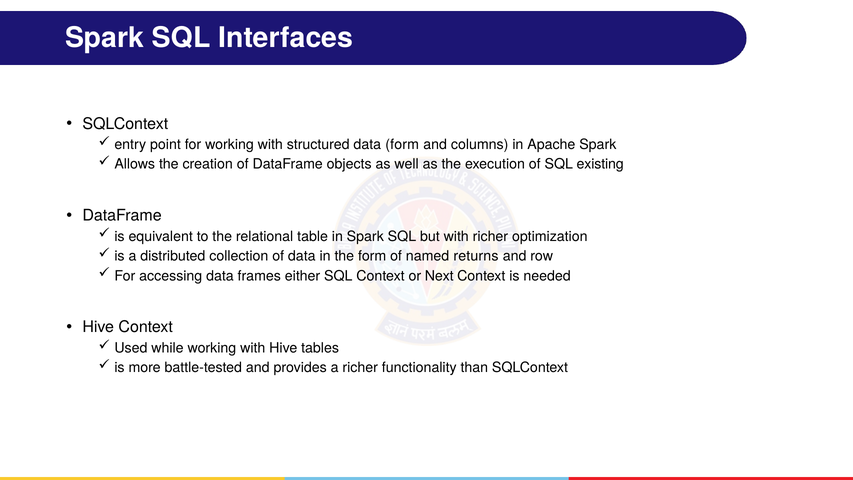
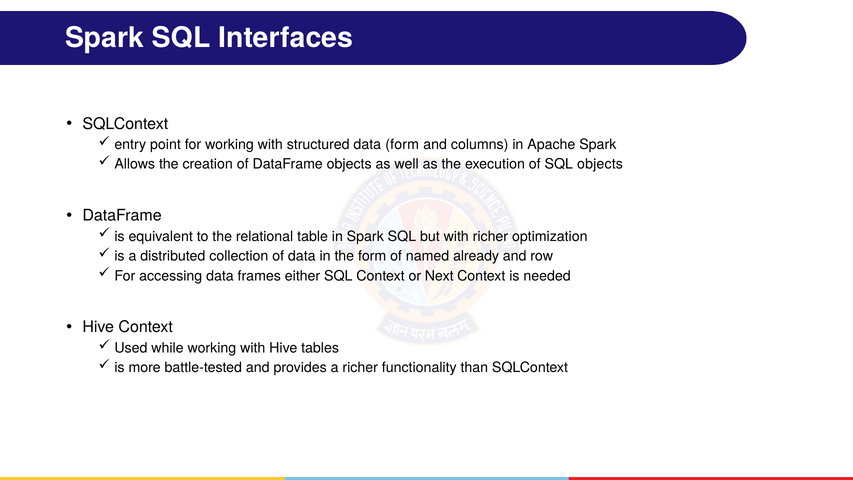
SQL existing: existing -> objects
returns: returns -> already
